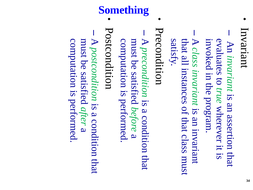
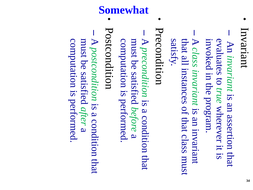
Something: Something -> Somewhat
